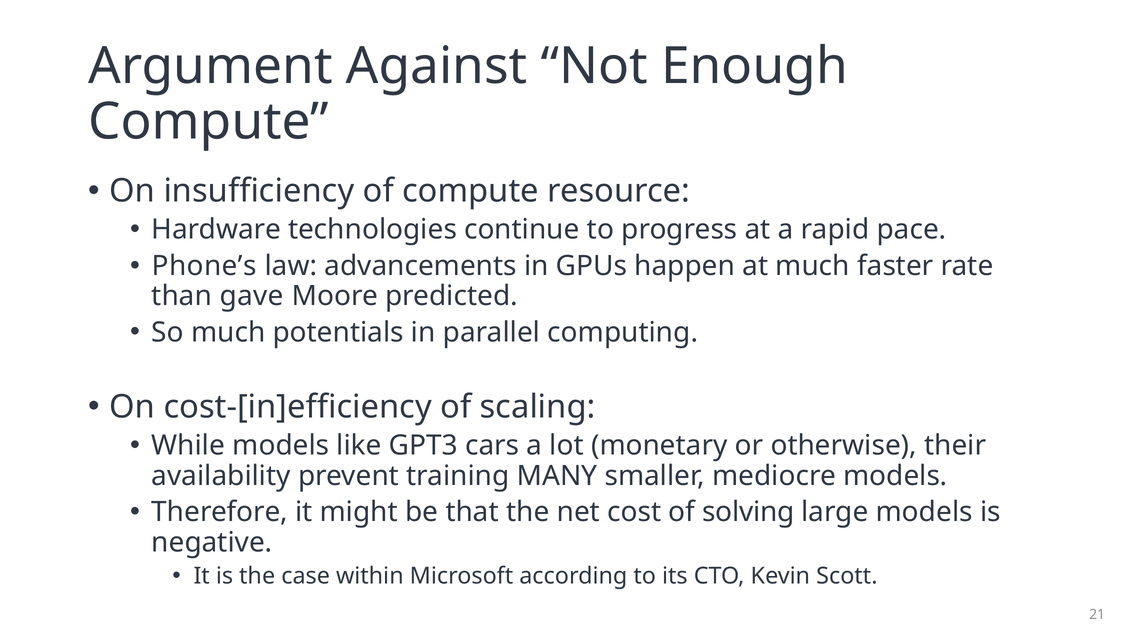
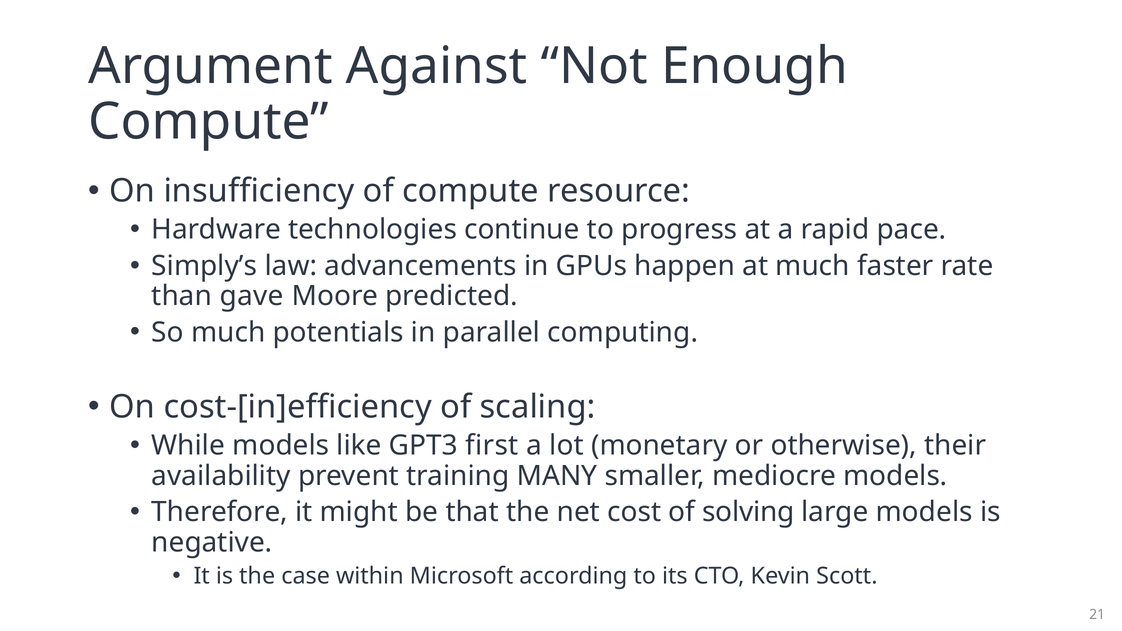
Phone’s: Phone’s -> Simply’s
cars: cars -> first
